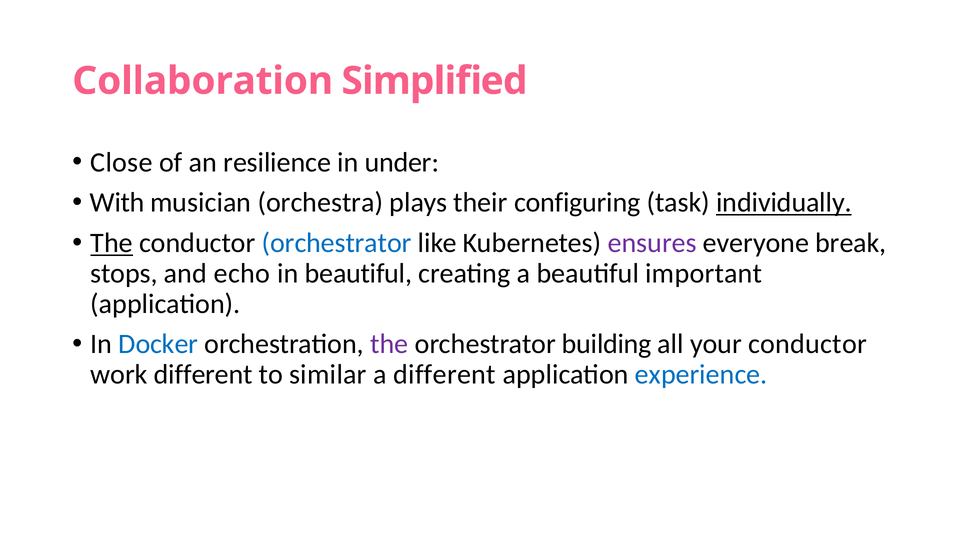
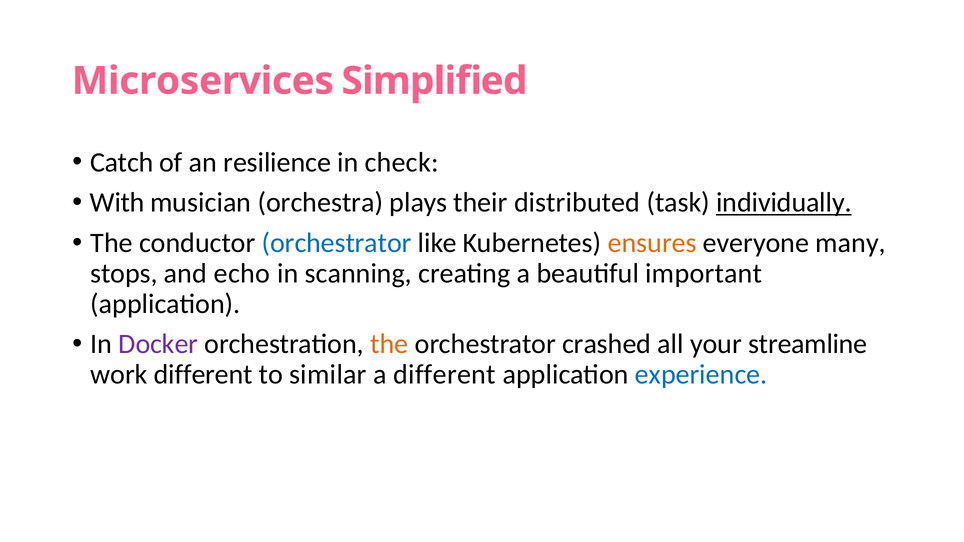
Collaboration: Collaboration -> Microservices
Close: Close -> Catch
under: under -> check
configuring: configuring -> distributed
The at (112, 243) underline: present -> none
ensures colour: purple -> orange
break: break -> many
in beautiful: beautiful -> scanning
Docker colour: blue -> purple
the at (389, 344) colour: purple -> orange
building: building -> crashed
your conductor: conductor -> streamline
